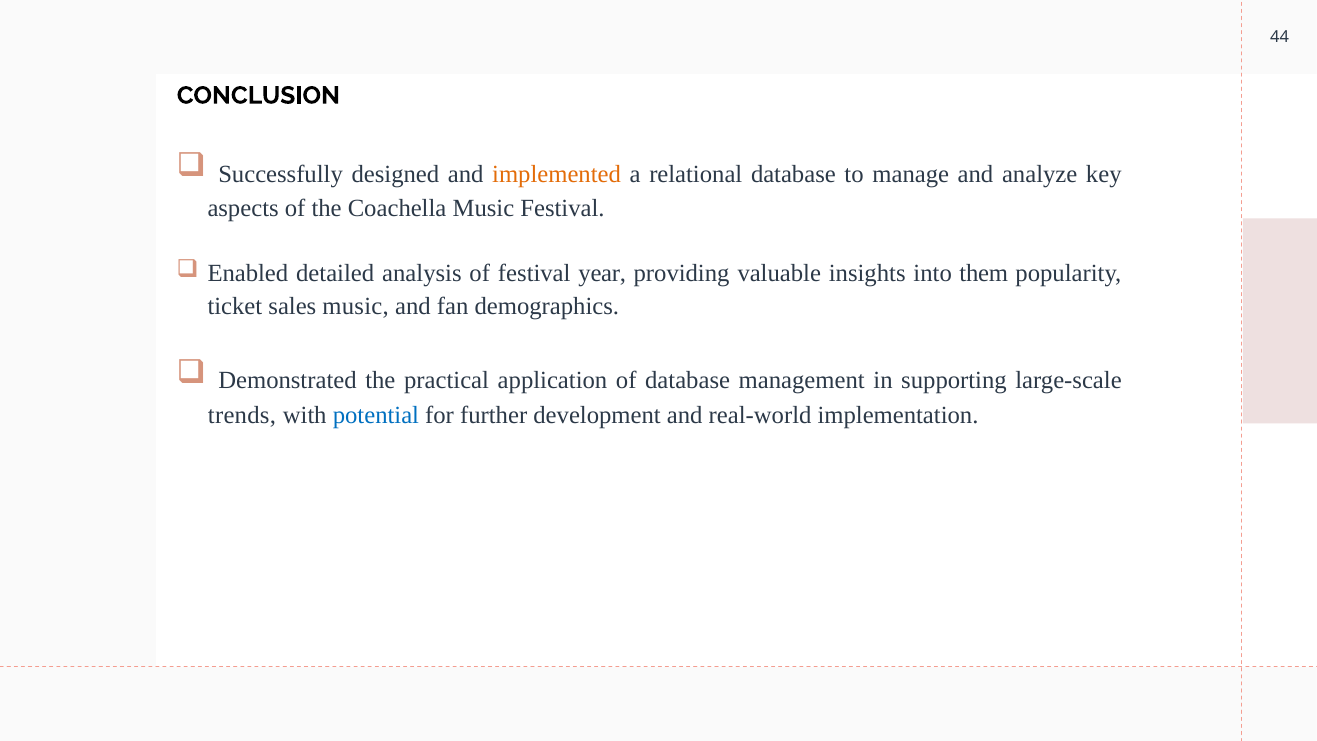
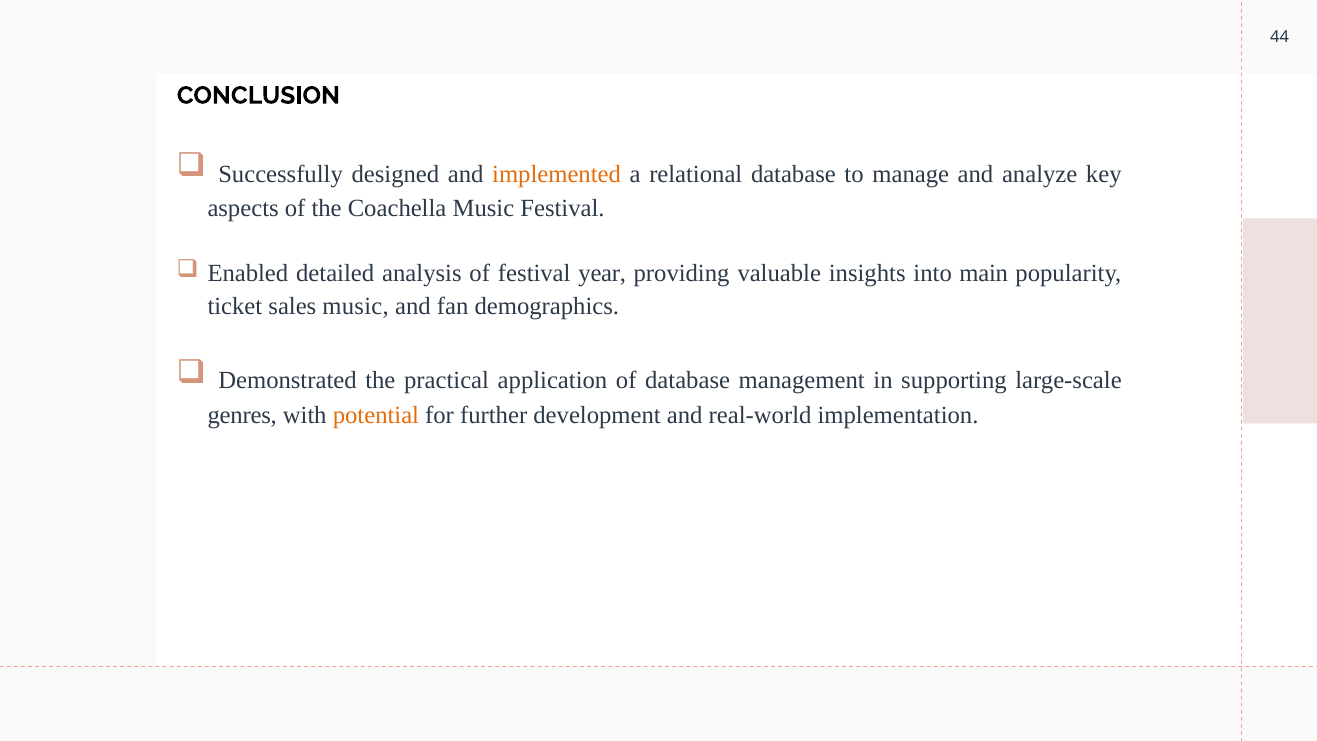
them: them -> main
trends: trends -> genres
potential colour: blue -> orange
